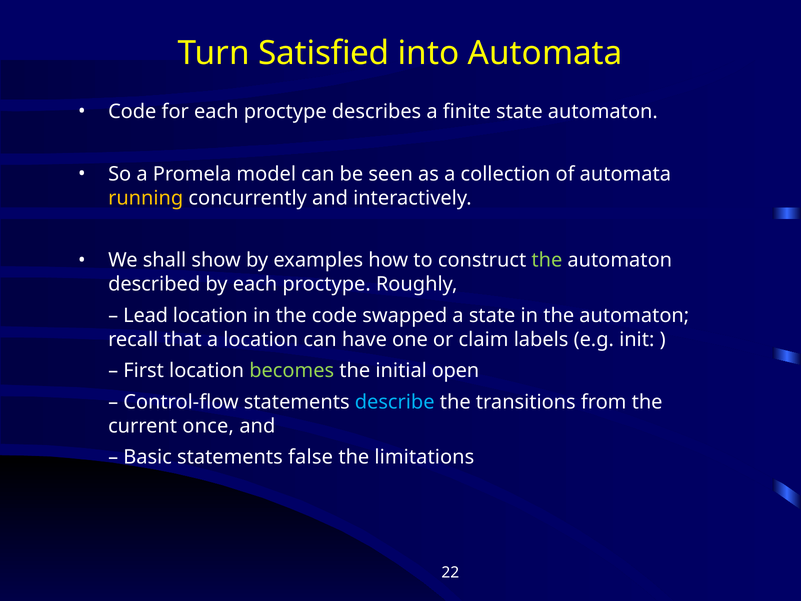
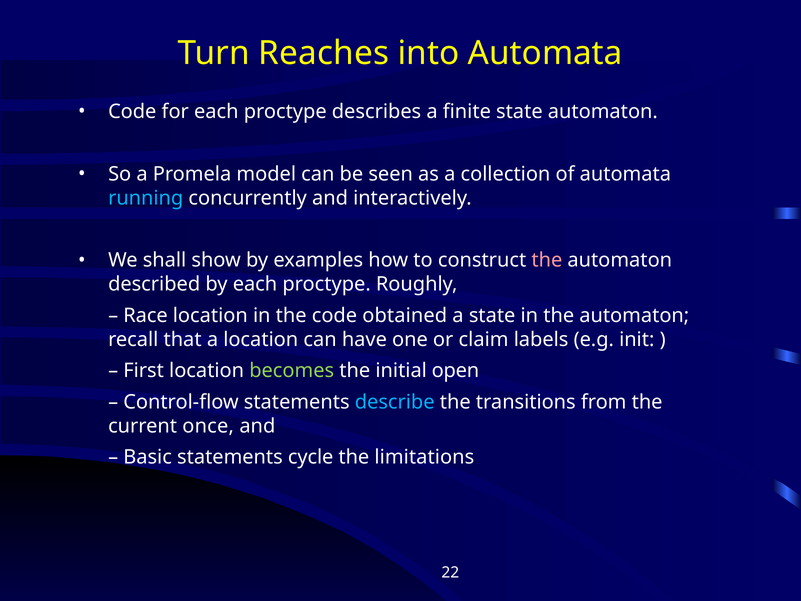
Satisfied: Satisfied -> Reaches
running colour: yellow -> light blue
the at (547, 260) colour: light green -> pink
Lead: Lead -> Race
swapped: swapped -> obtained
false: false -> cycle
